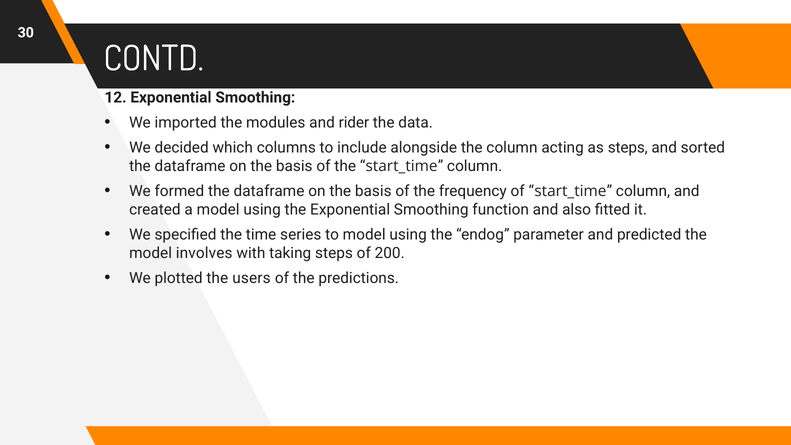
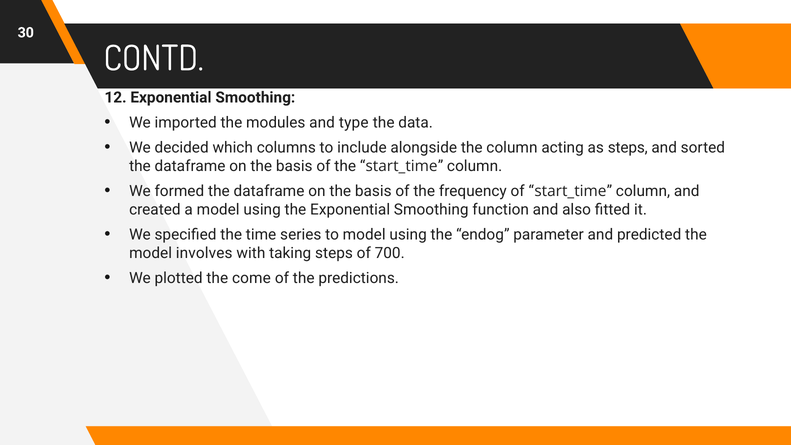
rider: rider -> type
200: 200 -> 700
users: users -> come
